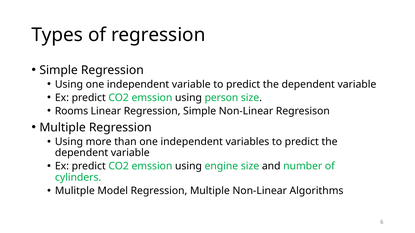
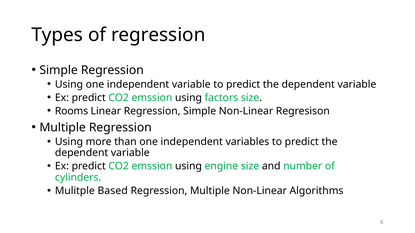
person: person -> factors
Model: Model -> Based
